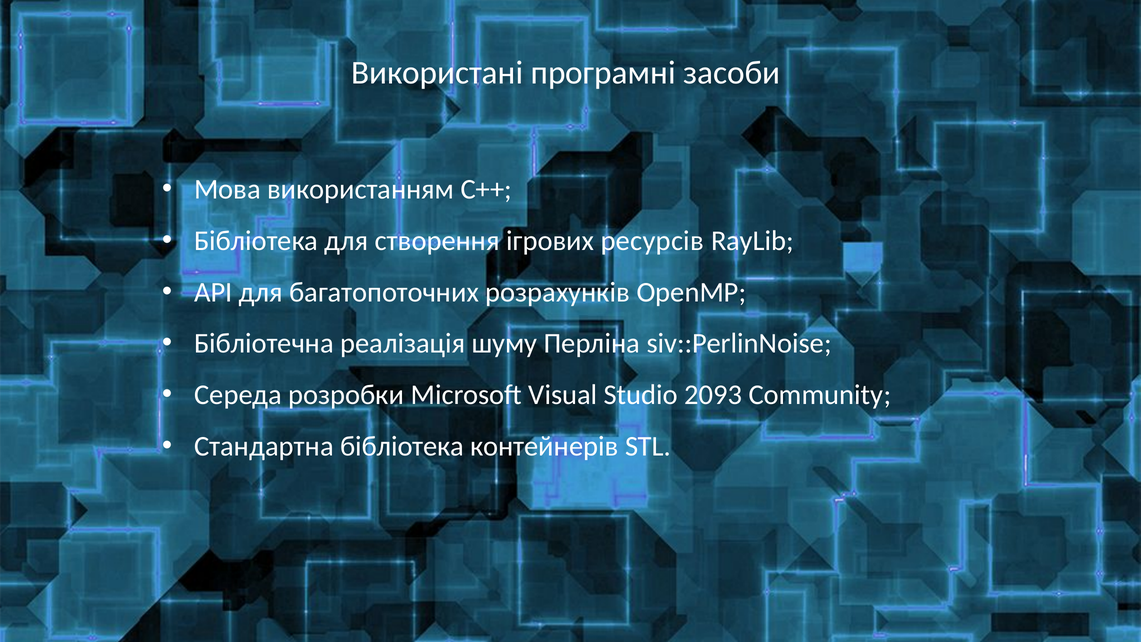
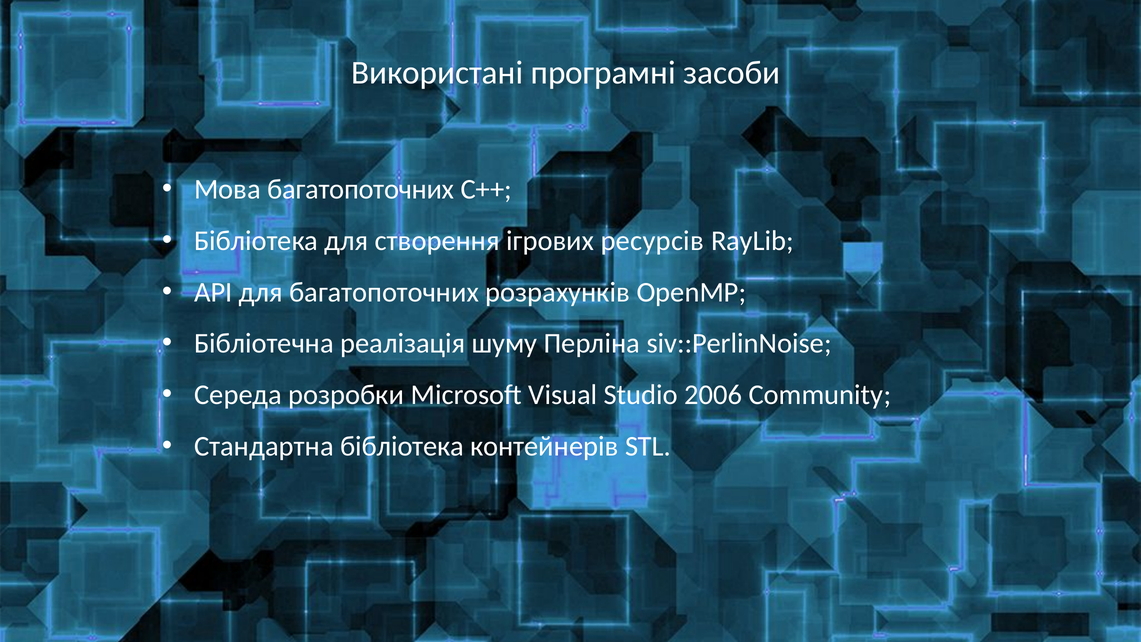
Мова використанням: використанням -> багатопоточних
2093: 2093 -> 2006
